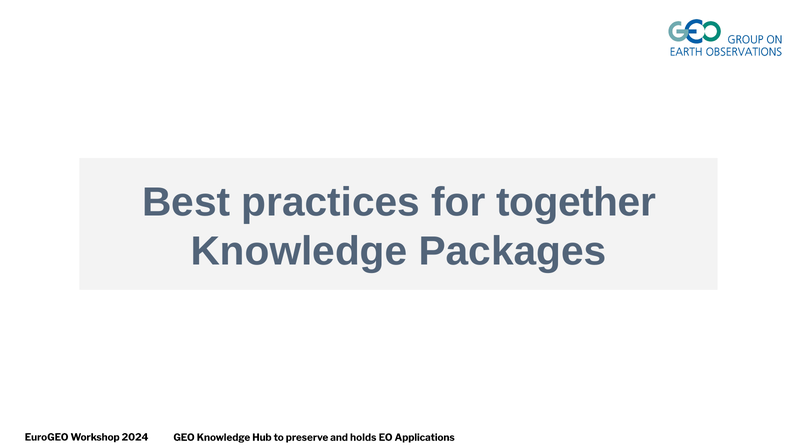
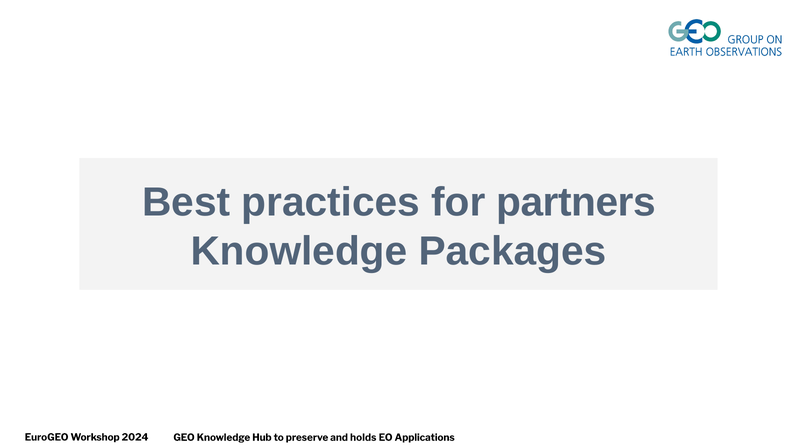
together: together -> partners
